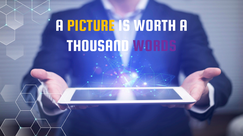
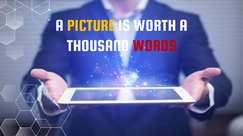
WORDS colour: purple -> red
